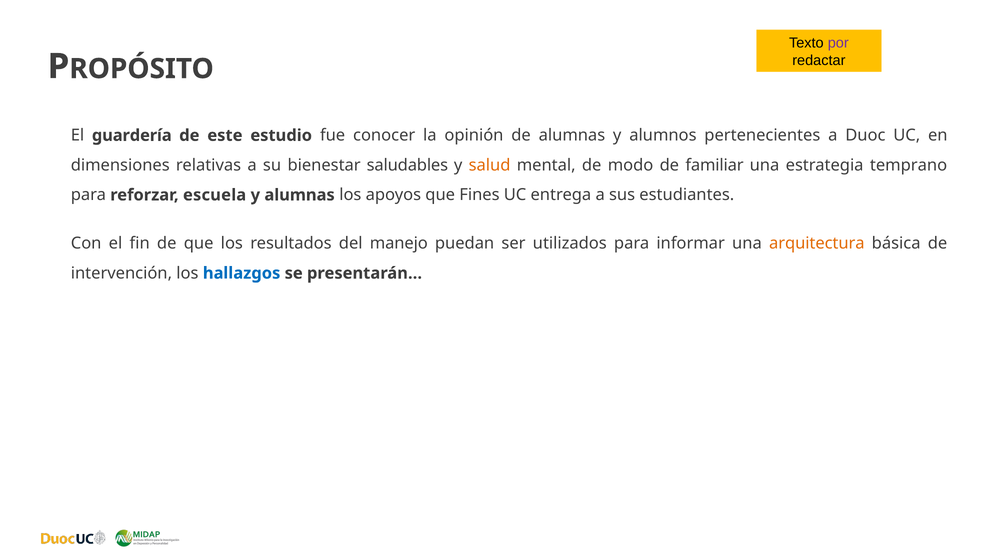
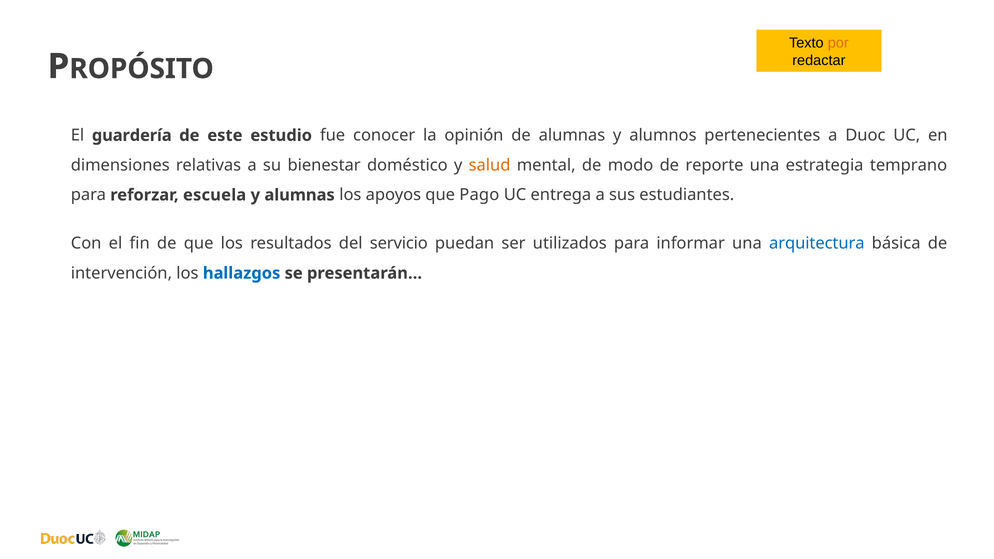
por colour: purple -> orange
saludables: saludables -> doméstico
familiar: familiar -> reporte
Fines: Fines -> Pago
manejo: manejo -> servicio
arquitectura colour: orange -> blue
